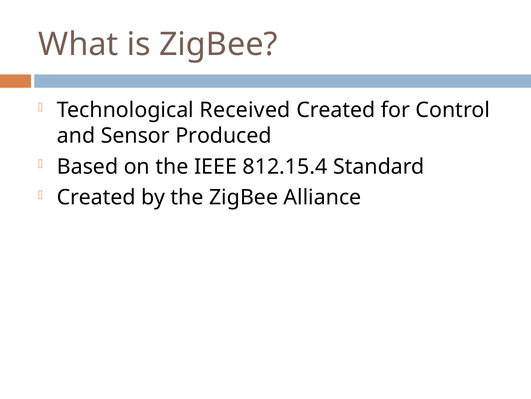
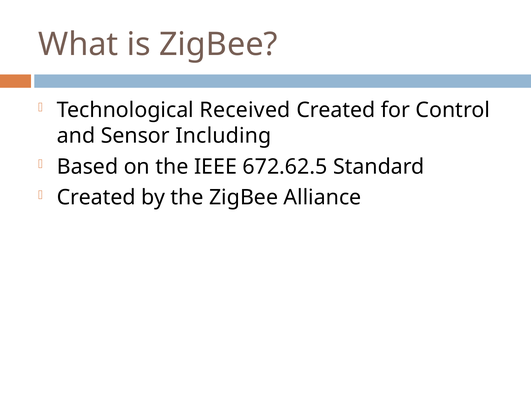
Produced: Produced -> Including
812.15.4: 812.15.4 -> 672.62.5
